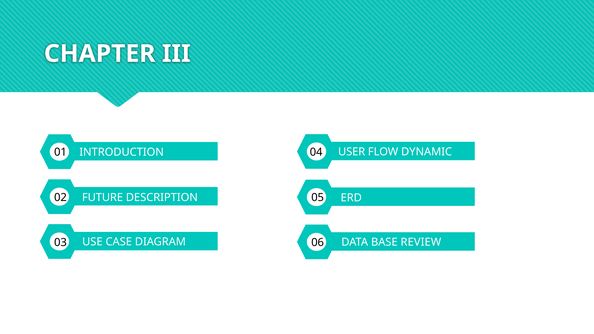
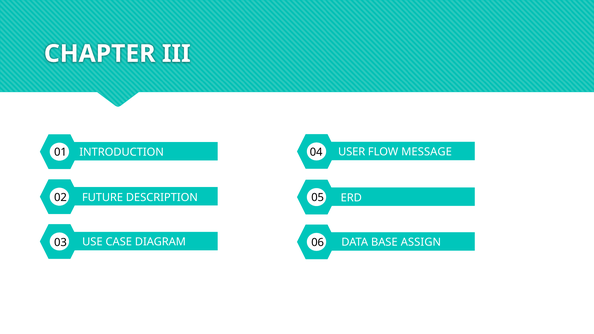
DYNAMIC: DYNAMIC -> MESSAGE
REVIEW: REVIEW -> ASSIGN
